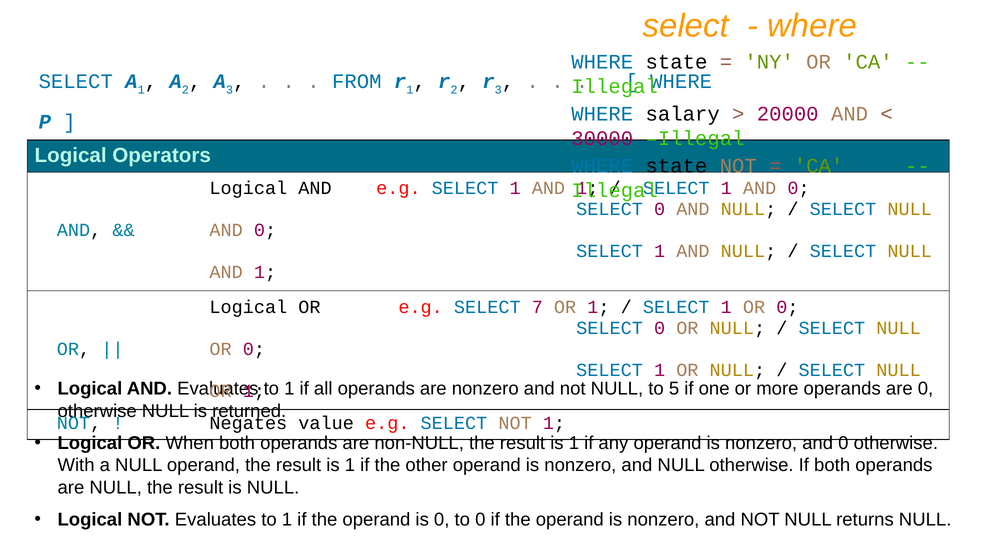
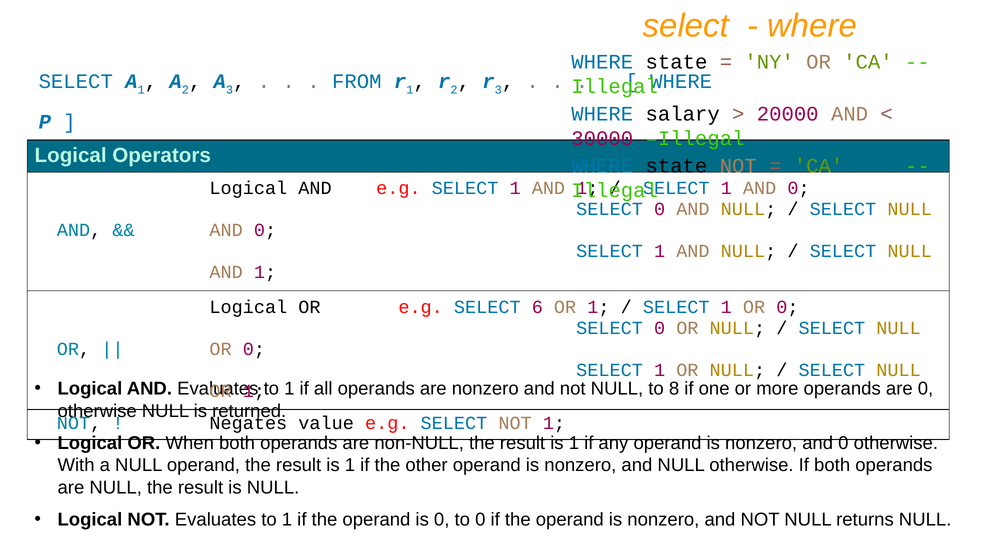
7: 7 -> 6
5: 5 -> 8
